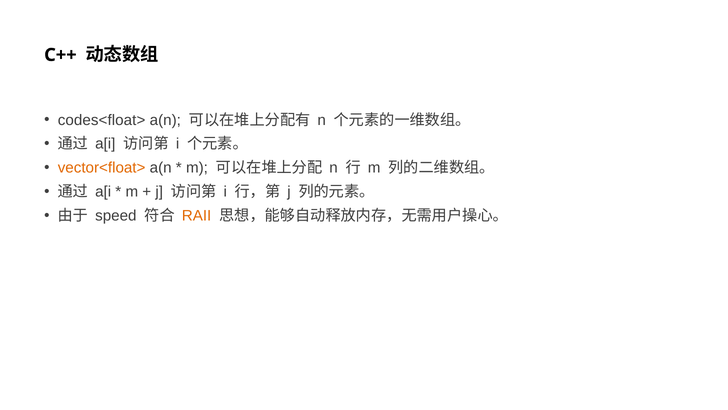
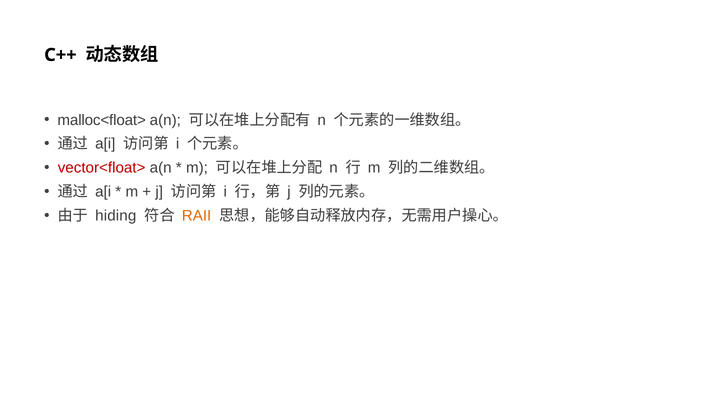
codes<float>: codes<float> -> malloc<float>
vector<float> colour: orange -> red
speed: speed -> hiding
